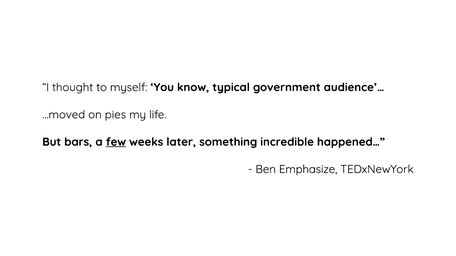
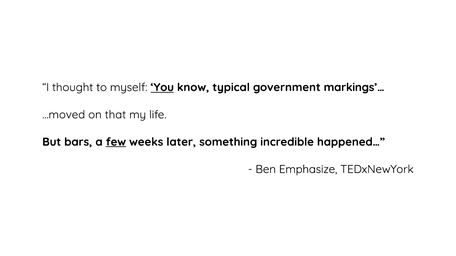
You underline: none -> present
audience’…: audience’… -> markings’…
pies: pies -> that
